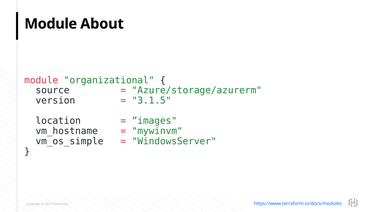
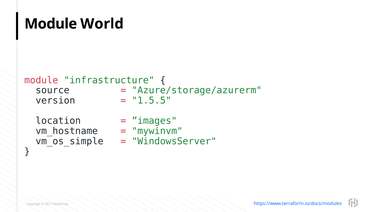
About: About -> World
organizational: organizational -> infrastructure
3.1.5: 3.1.5 -> 1.5.5
